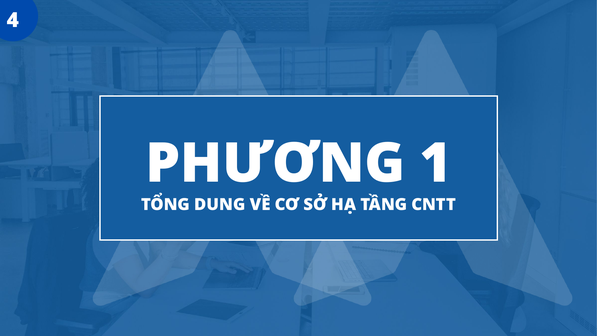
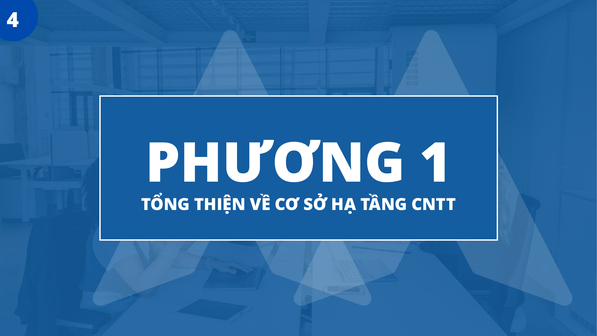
DUNG: DUNG -> THIỆN
